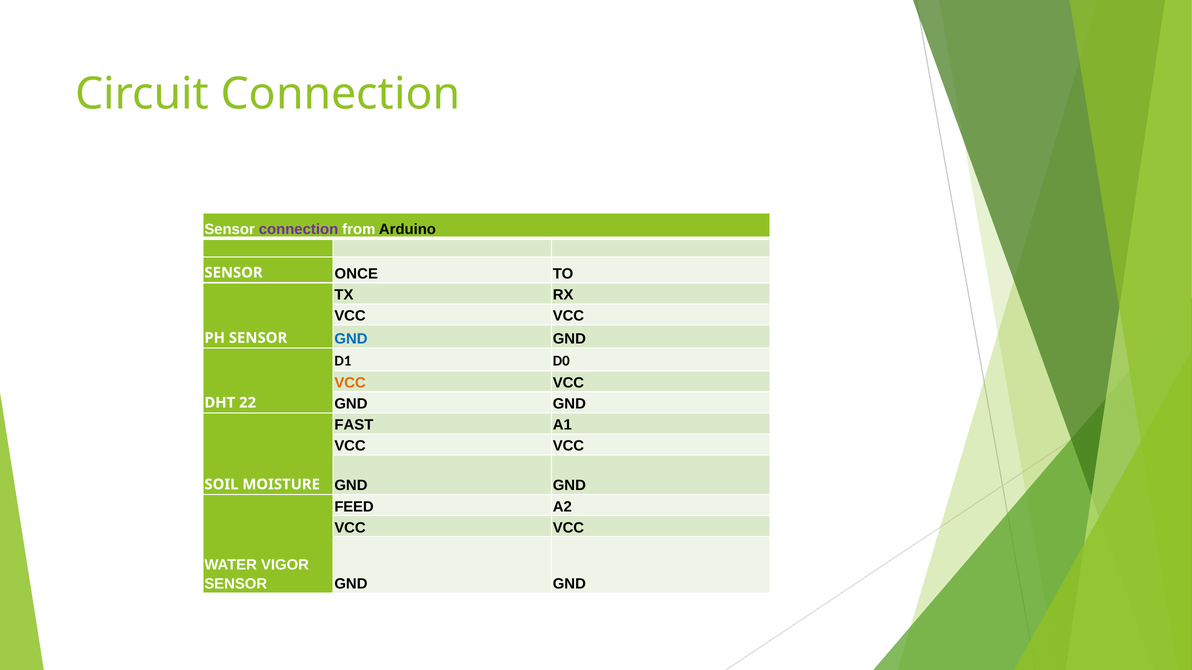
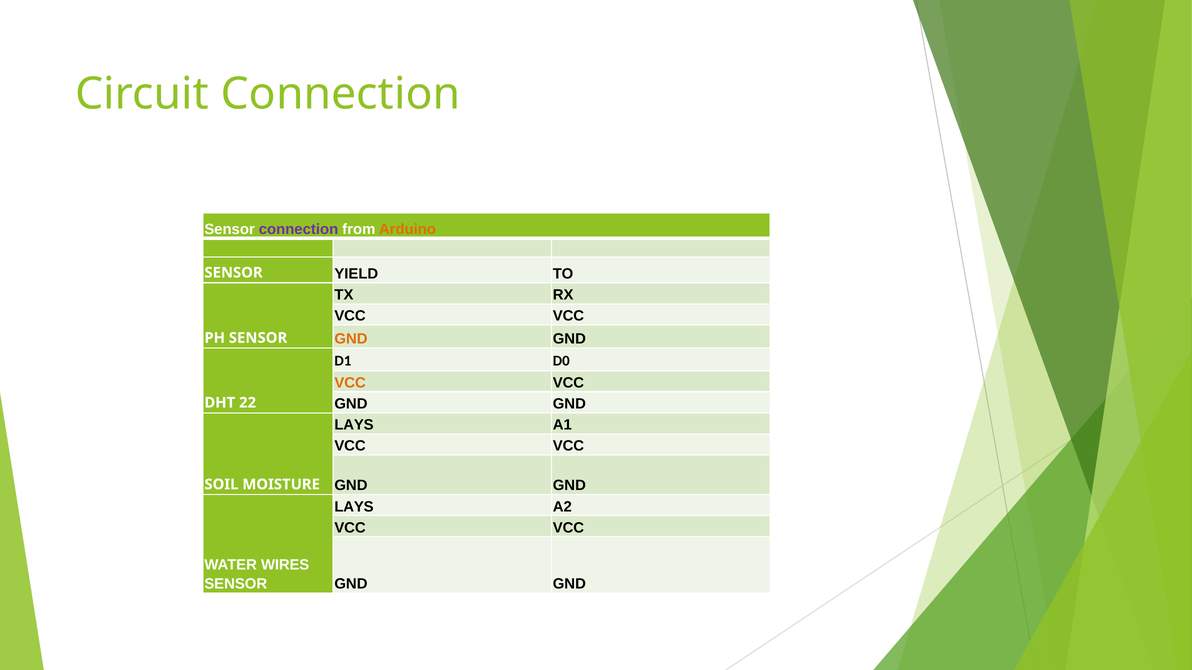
Arduino colour: black -> orange
ONCE: ONCE -> YIELD
GND at (351, 339) colour: blue -> orange
FAST at (354, 425): FAST -> LAYS
FEED at (354, 507): FEED -> LAYS
VIGOR: VIGOR -> WIRES
